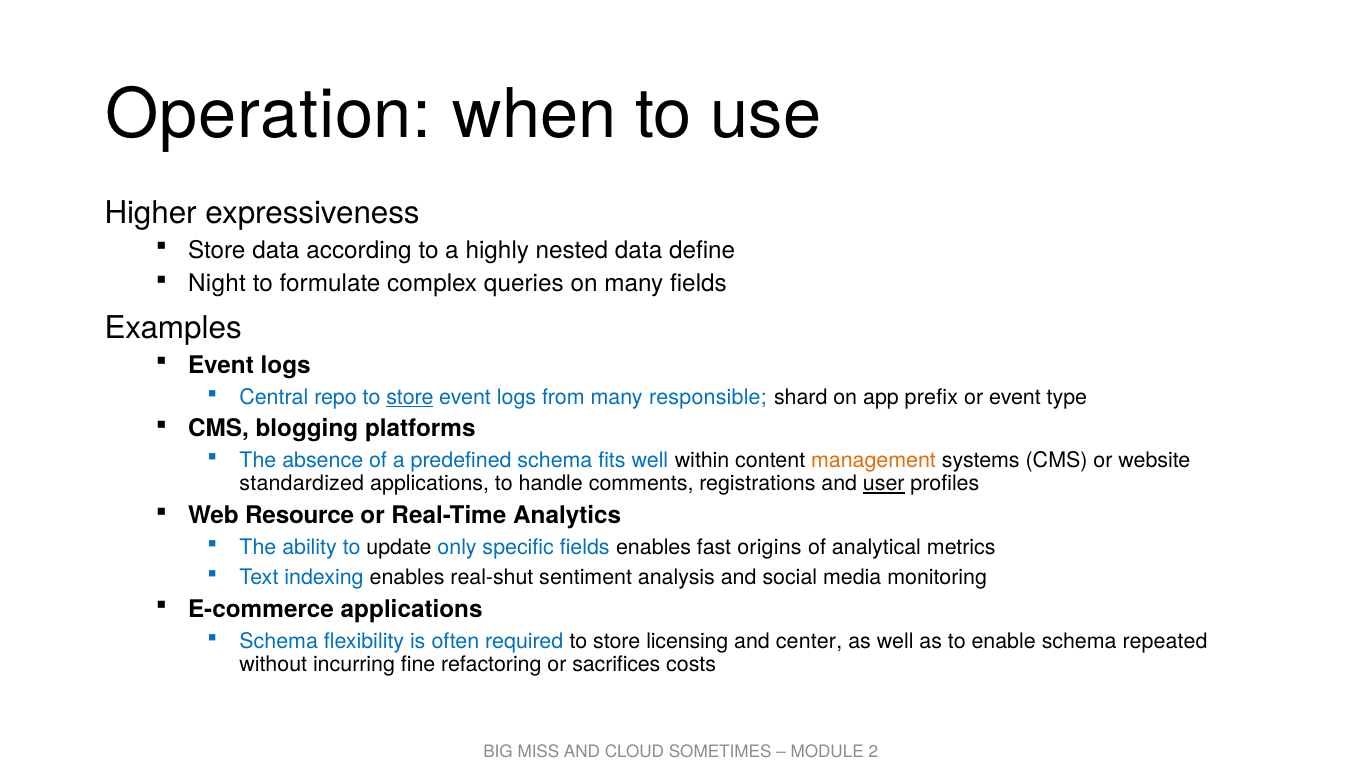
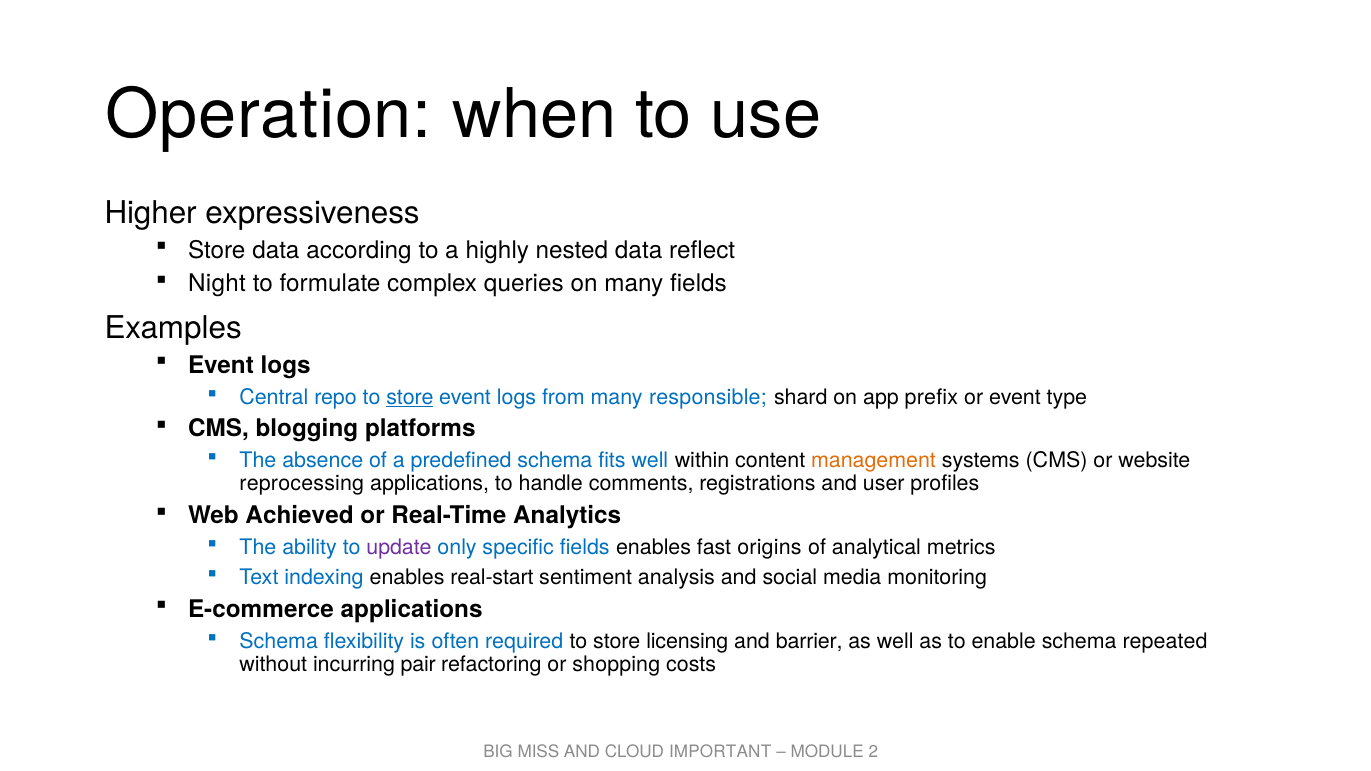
define: define -> reflect
standardized: standardized -> reprocessing
user underline: present -> none
Resource: Resource -> Achieved
update colour: black -> purple
real-shut: real-shut -> real-start
center: center -> barrier
fine: fine -> pair
sacrifices: sacrifices -> shopping
SOMETIMES: SOMETIMES -> IMPORTANT
